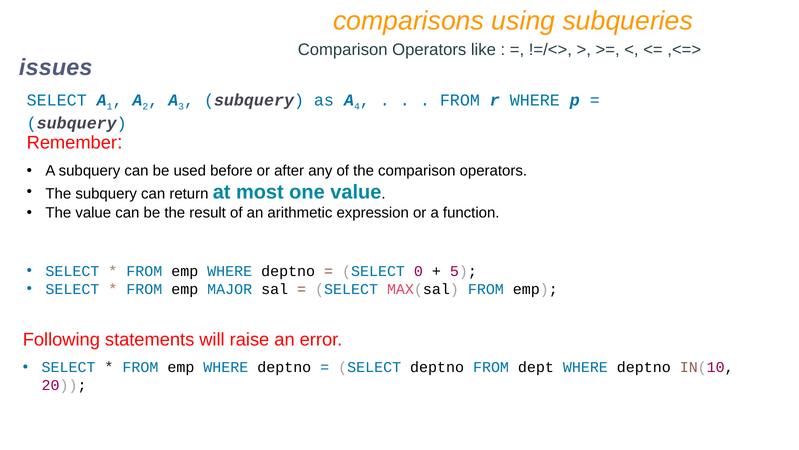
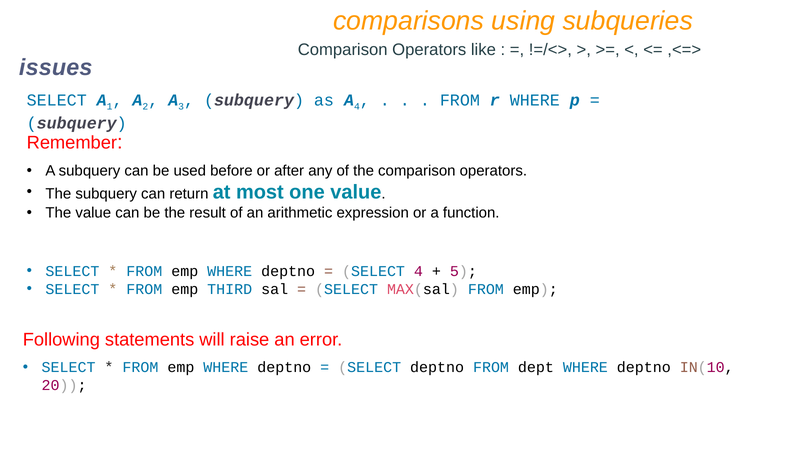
SELECT 0: 0 -> 4
MAJOR: MAJOR -> THIRD
